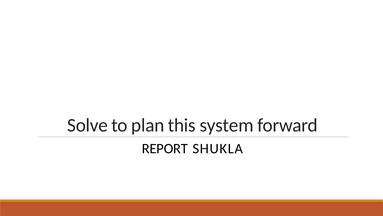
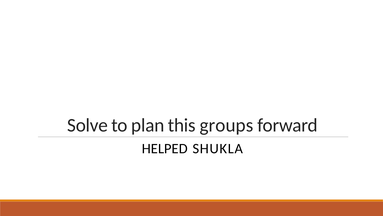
system: system -> groups
REPORT: REPORT -> HELPED
